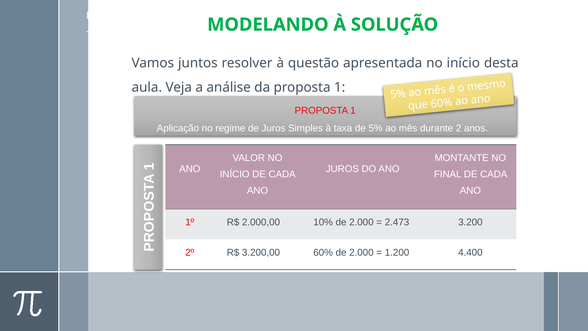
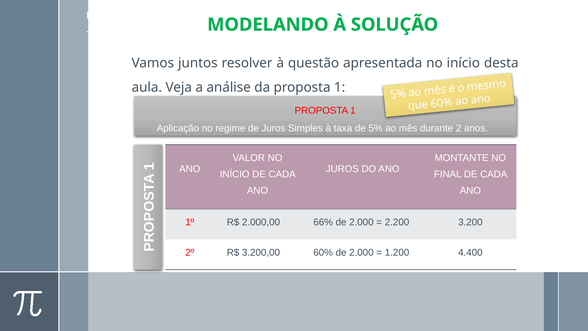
10%: 10% -> 66%
2.473: 2.473 -> 2.200
